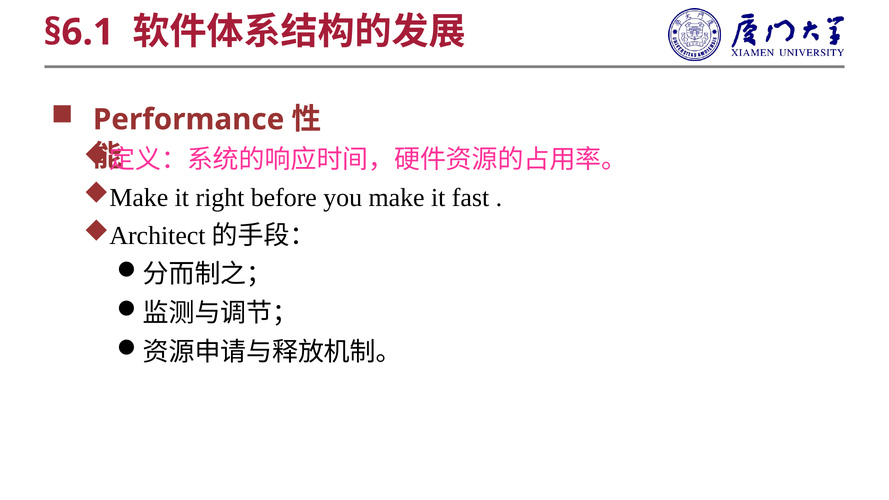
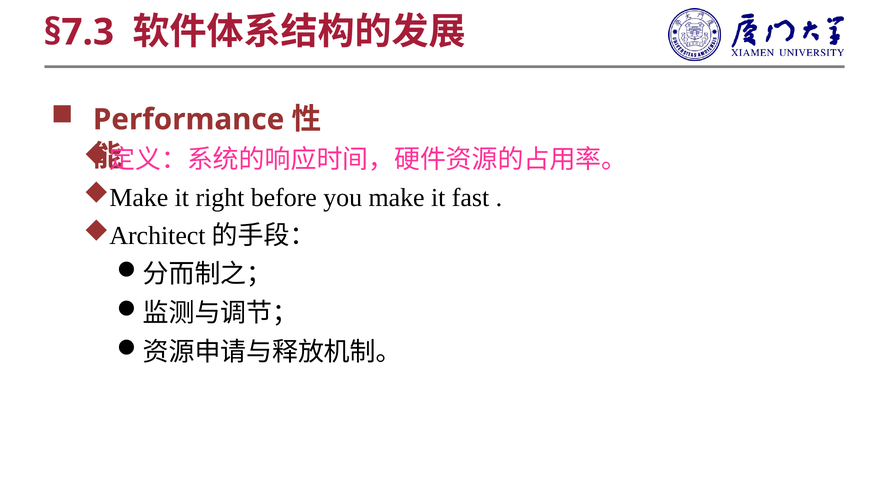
§6.1: §6.1 -> §7.3
